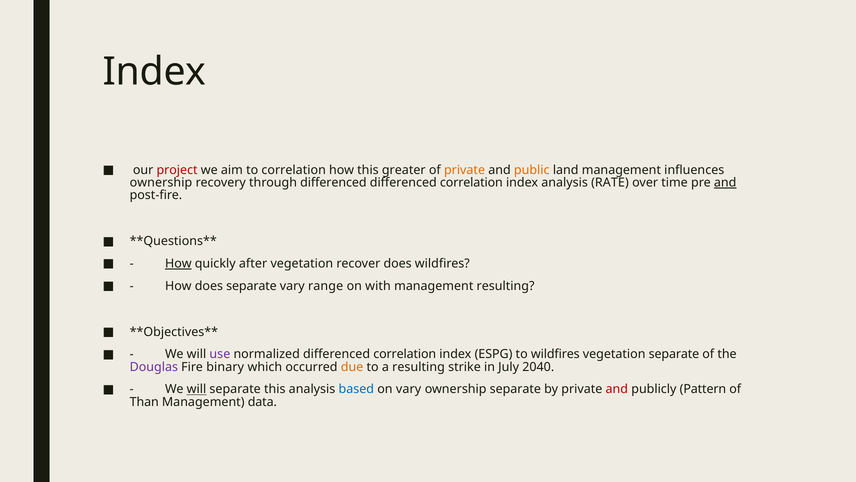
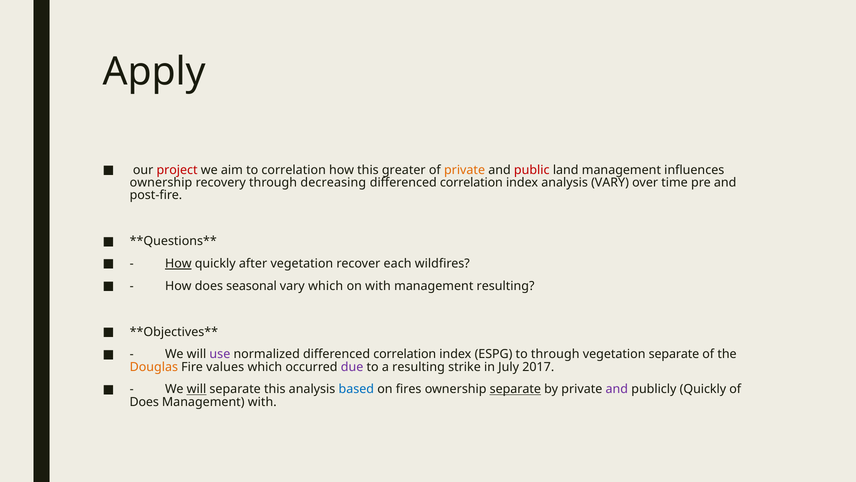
Index at (154, 72): Index -> Apply
public colour: orange -> red
through differenced: differenced -> decreasing
analysis RATE: RATE -> VARY
and at (725, 182) underline: present -> none
recover does: does -> each
does separate: separate -> seasonal
vary range: range -> which
to wildfires: wildfires -> through
Douglas colour: purple -> orange
binary: binary -> values
due colour: orange -> purple
2040: 2040 -> 2017
on vary: vary -> fires
separate at (515, 389) underline: none -> present
and at (617, 389) colour: red -> purple
publicly Pattern: Pattern -> Quickly
Than at (144, 402): Than -> Does
Management data: data -> with
